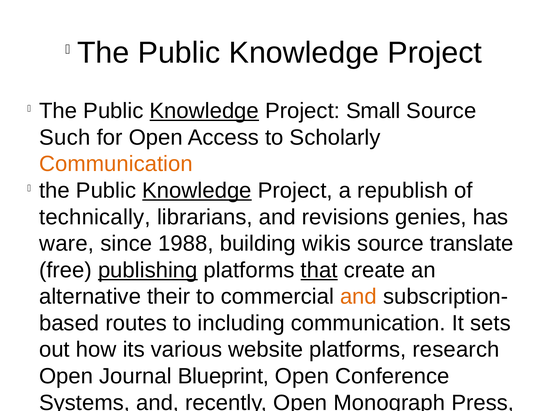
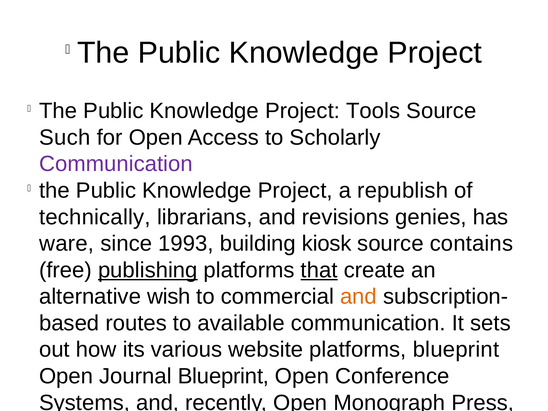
Knowledge at (204, 111) underline: present -> none
Small: Small -> Tools
Communication at (116, 164) colour: orange -> purple
Knowledge at (197, 191) underline: present -> none
1988: 1988 -> 1993
wikis: wikis -> kiosk
translate: translate -> contains
their: their -> wish
including: including -> available
platforms research: research -> blueprint
